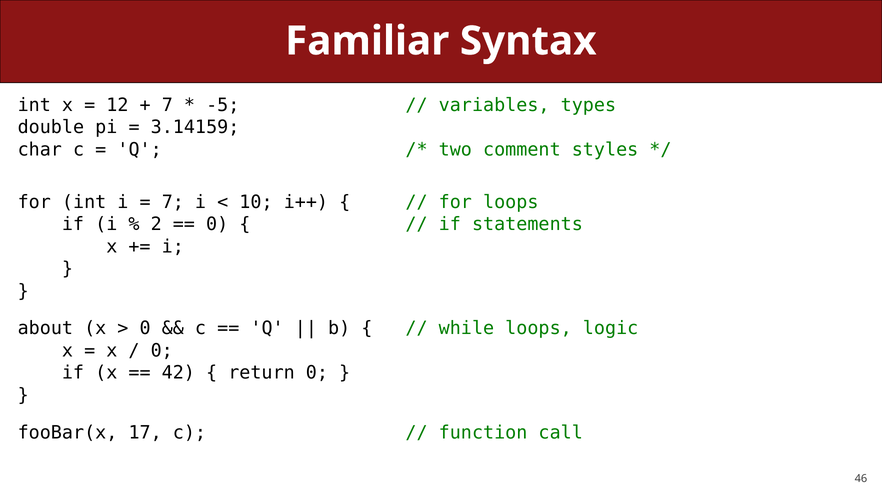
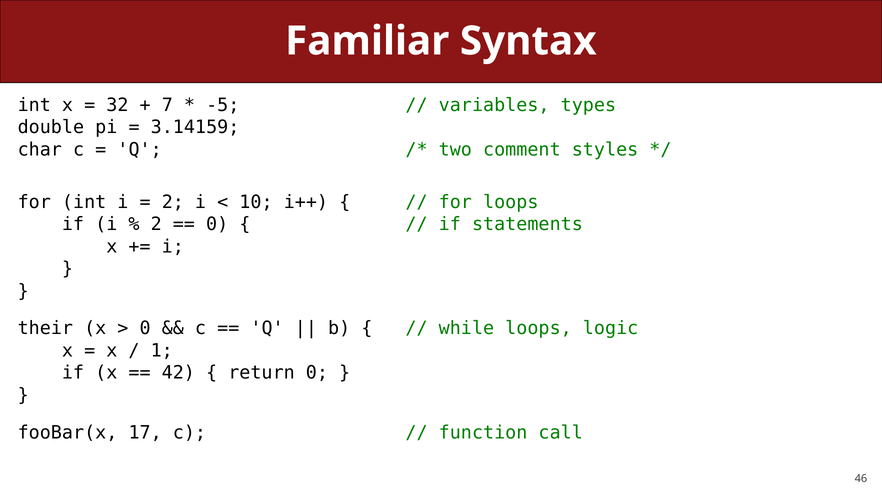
12: 12 -> 32
7 at (173, 202): 7 -> 2
about: about -> their
0 at (162, 351): 0 -> 1
